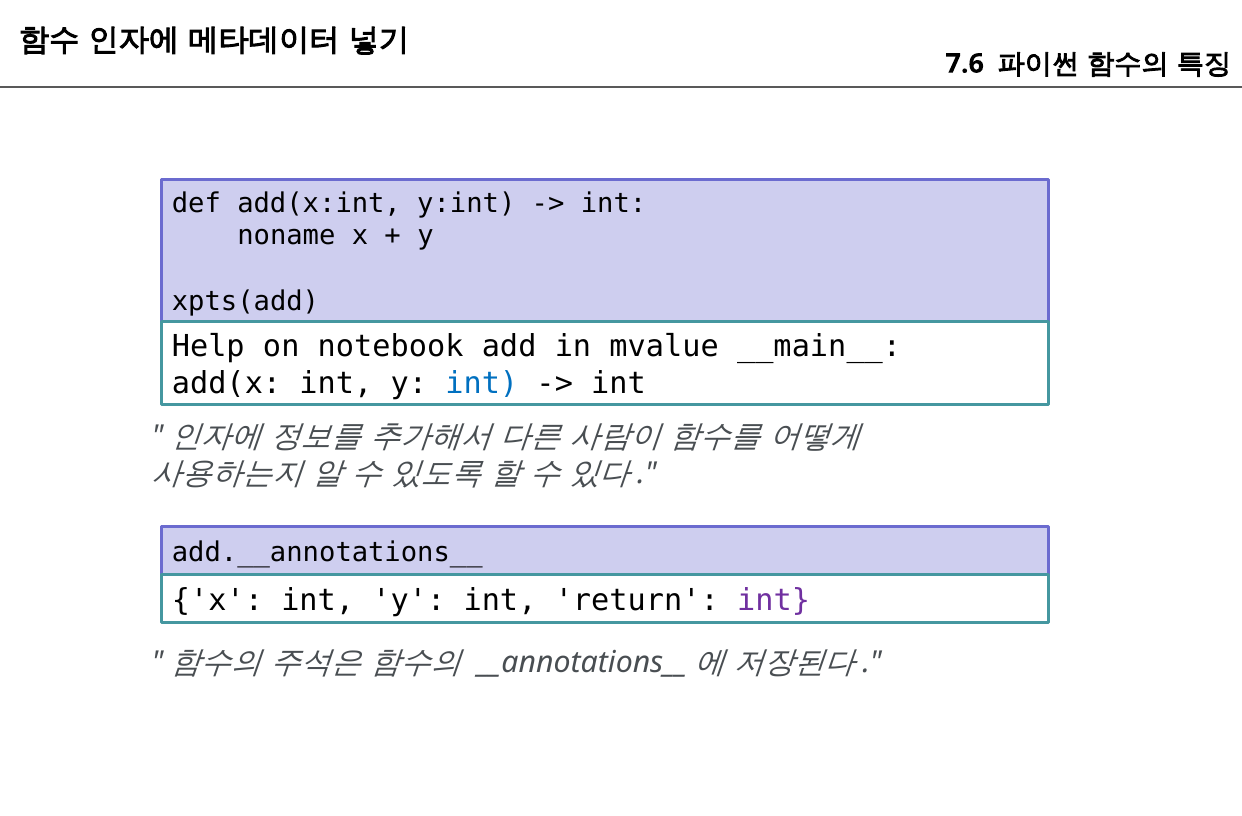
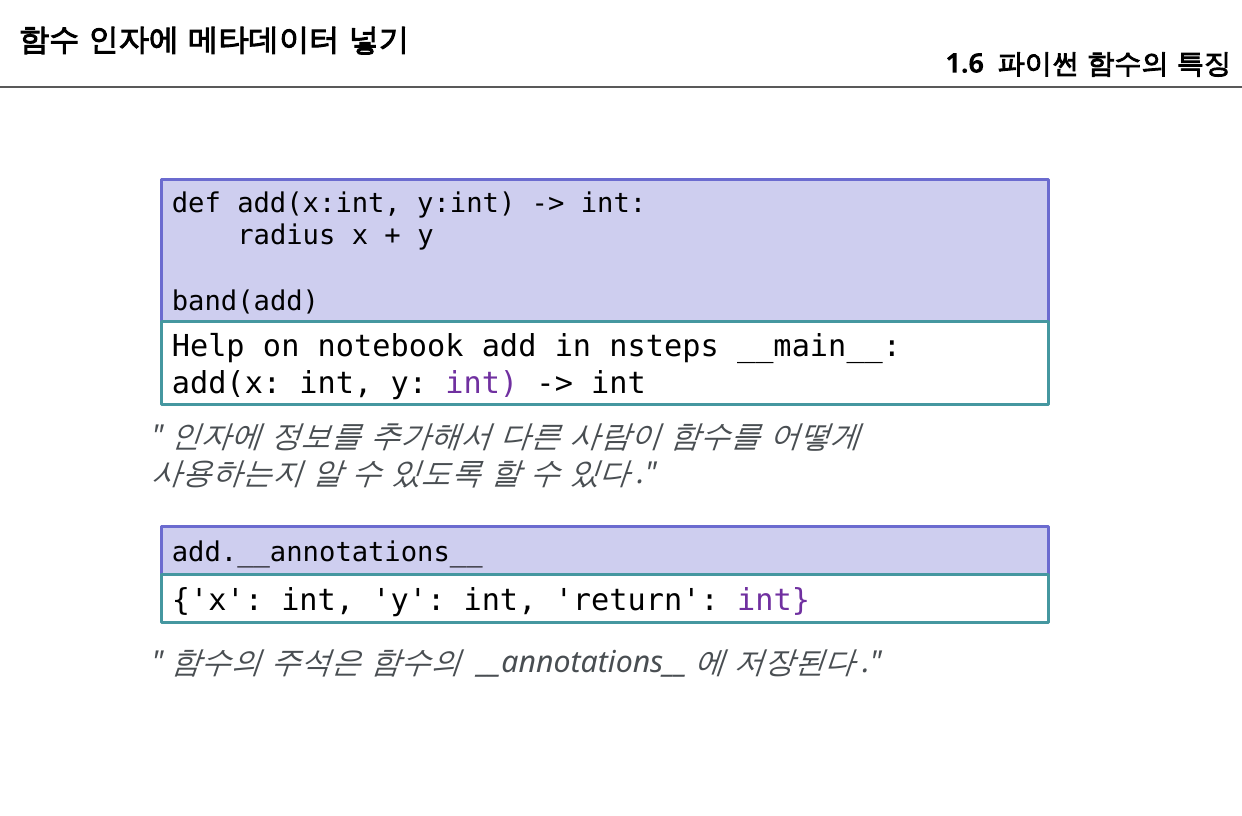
7.6: 7.6 -> 1.6
noname: noname -> radius
xpts(add: xpts(add -> band(add
mvalue: mvalue -> nsteps
int at (482, 383) colour: blue -> purple
